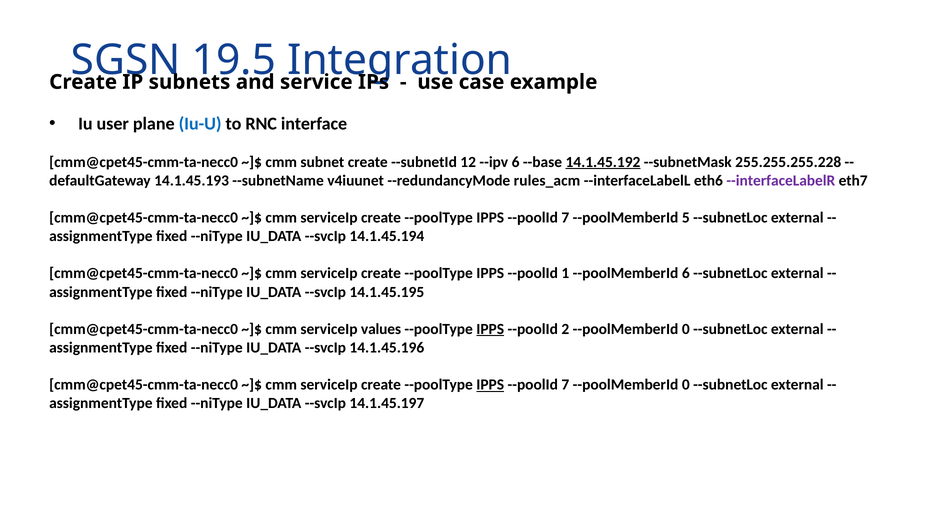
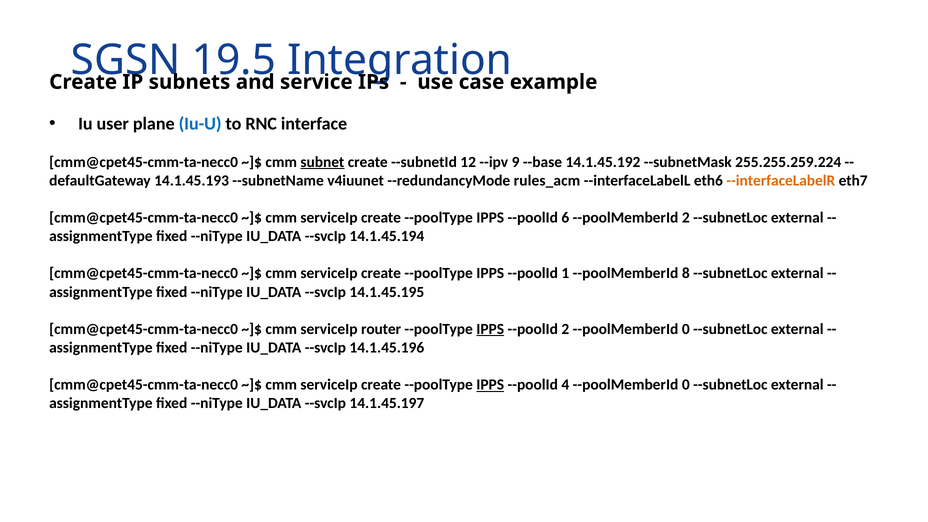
subnet underline: none -> present
--ipv 6: 6 -> 9
14.1.45.192 underline: present -> none
255.255.255.228: 255.255.255.228 -> 255.255.259.224
--interfaceLabelR colour: purple -> orange
7 at (565, 218): 7 -> 6
--poolMemberId 5: 5 -> 2
--poolMemberId 6: 6 -> 8
values: values -> router
7 at (565, 385): 7 -> 4
